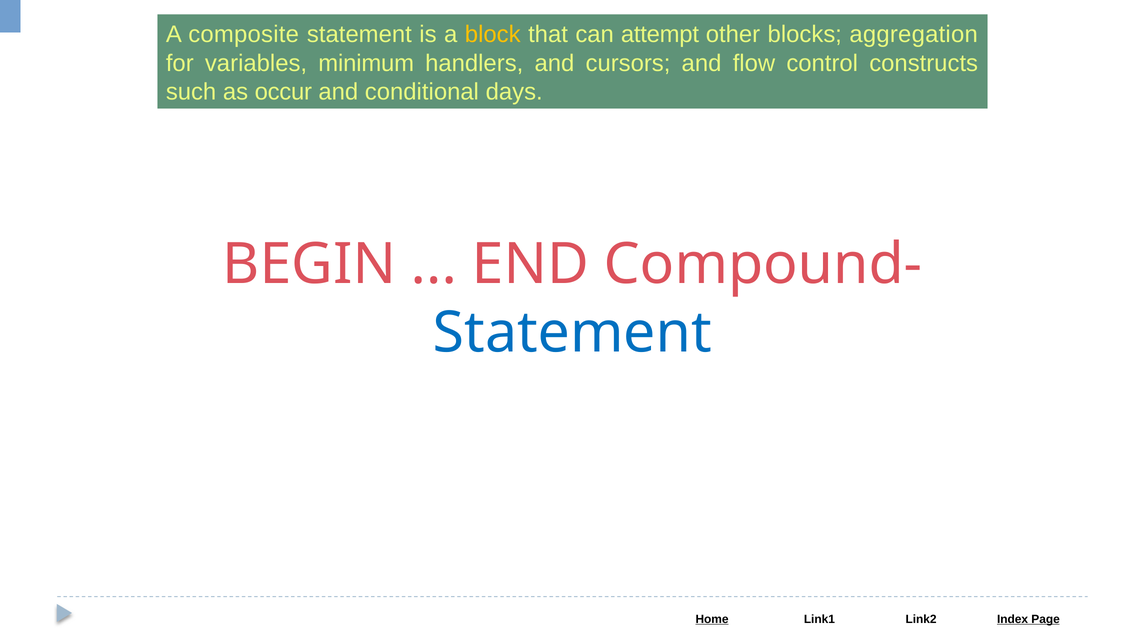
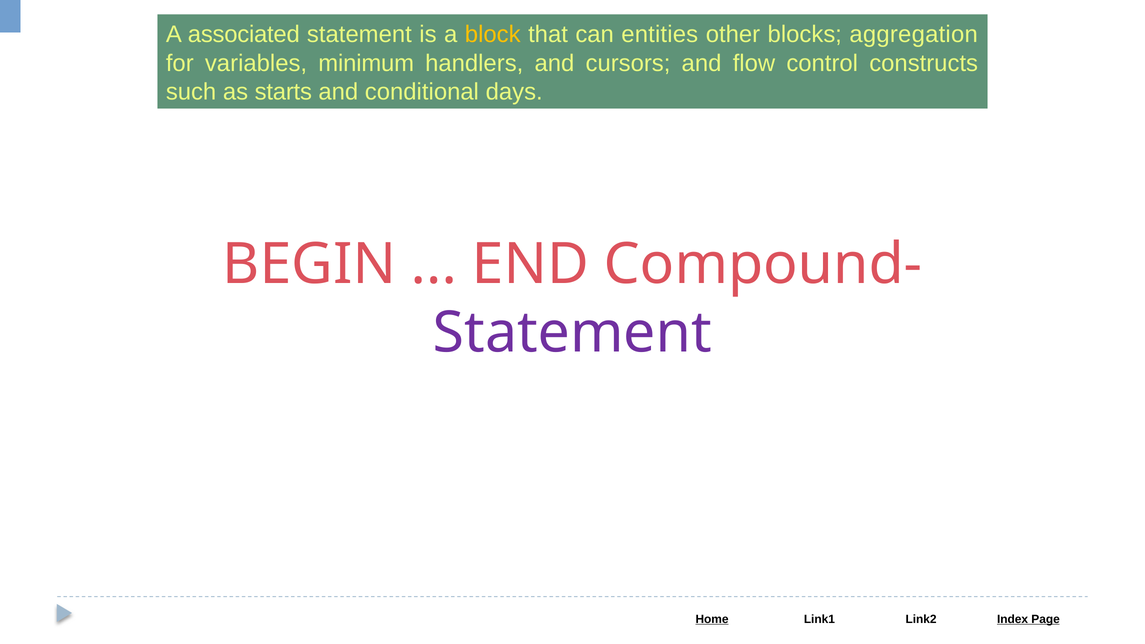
composite: composite -> associated
attempt: attempt -> entities
occur: occur -> starts
Statement at (572, 333) colour: blue -> purple
